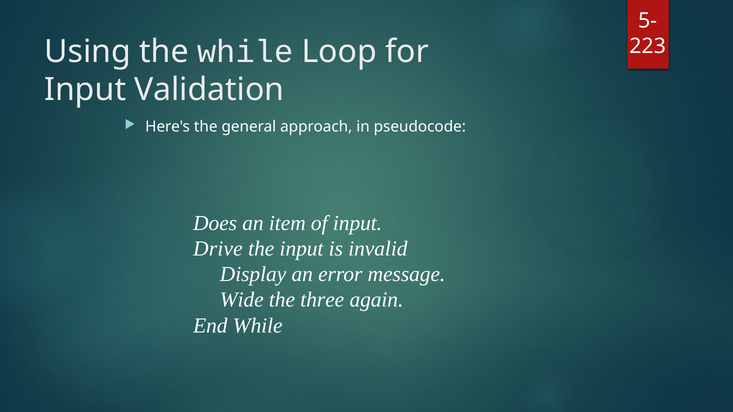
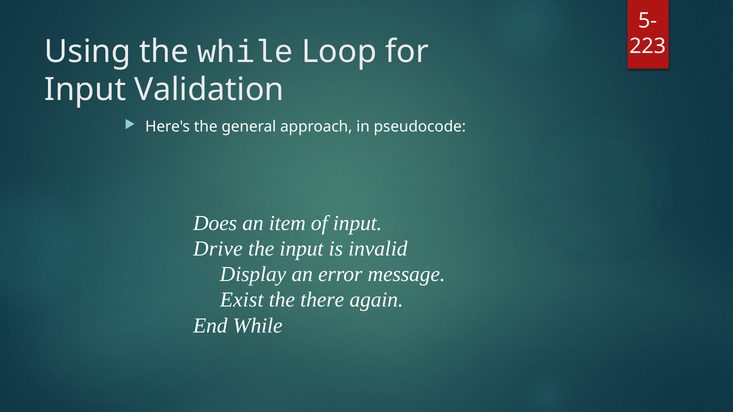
Wide: Wide -> Exist
three: three -> there
